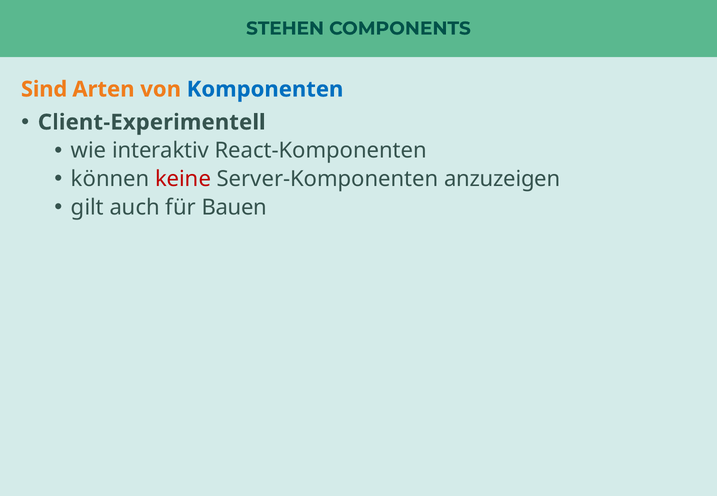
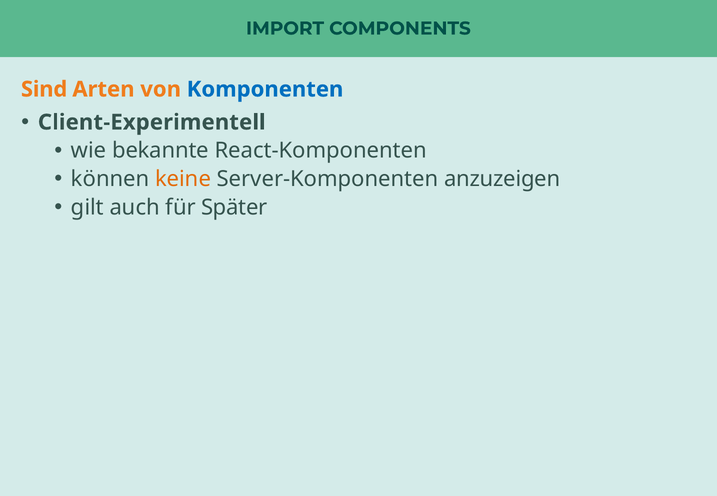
STEHEN: STEHEN -> IMPORT
interaktiv: interaktiv -> bekannte
keine colour: red -> orange
Bauen: Bauen -> Später
